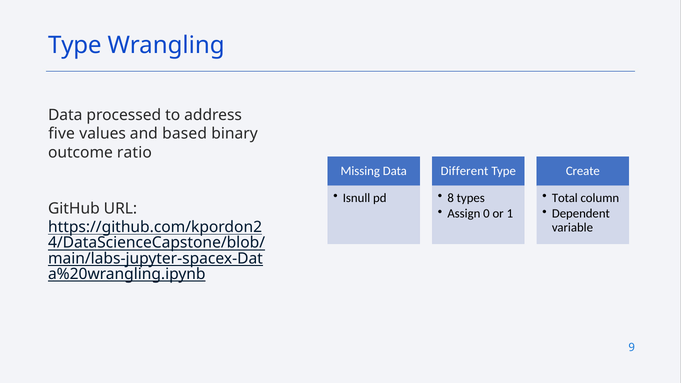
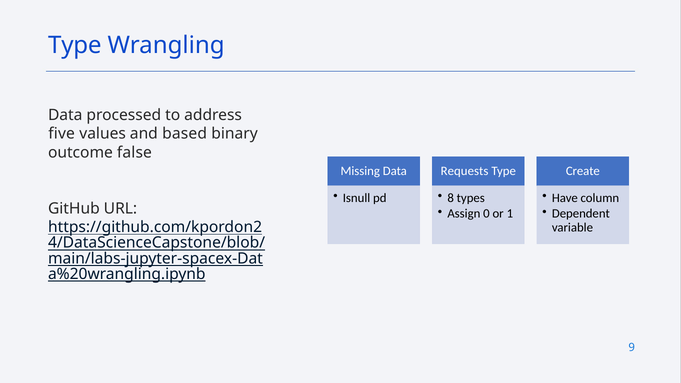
ratio: ratio -> false
Different: Different -> Requests
Total: Total -> Have
